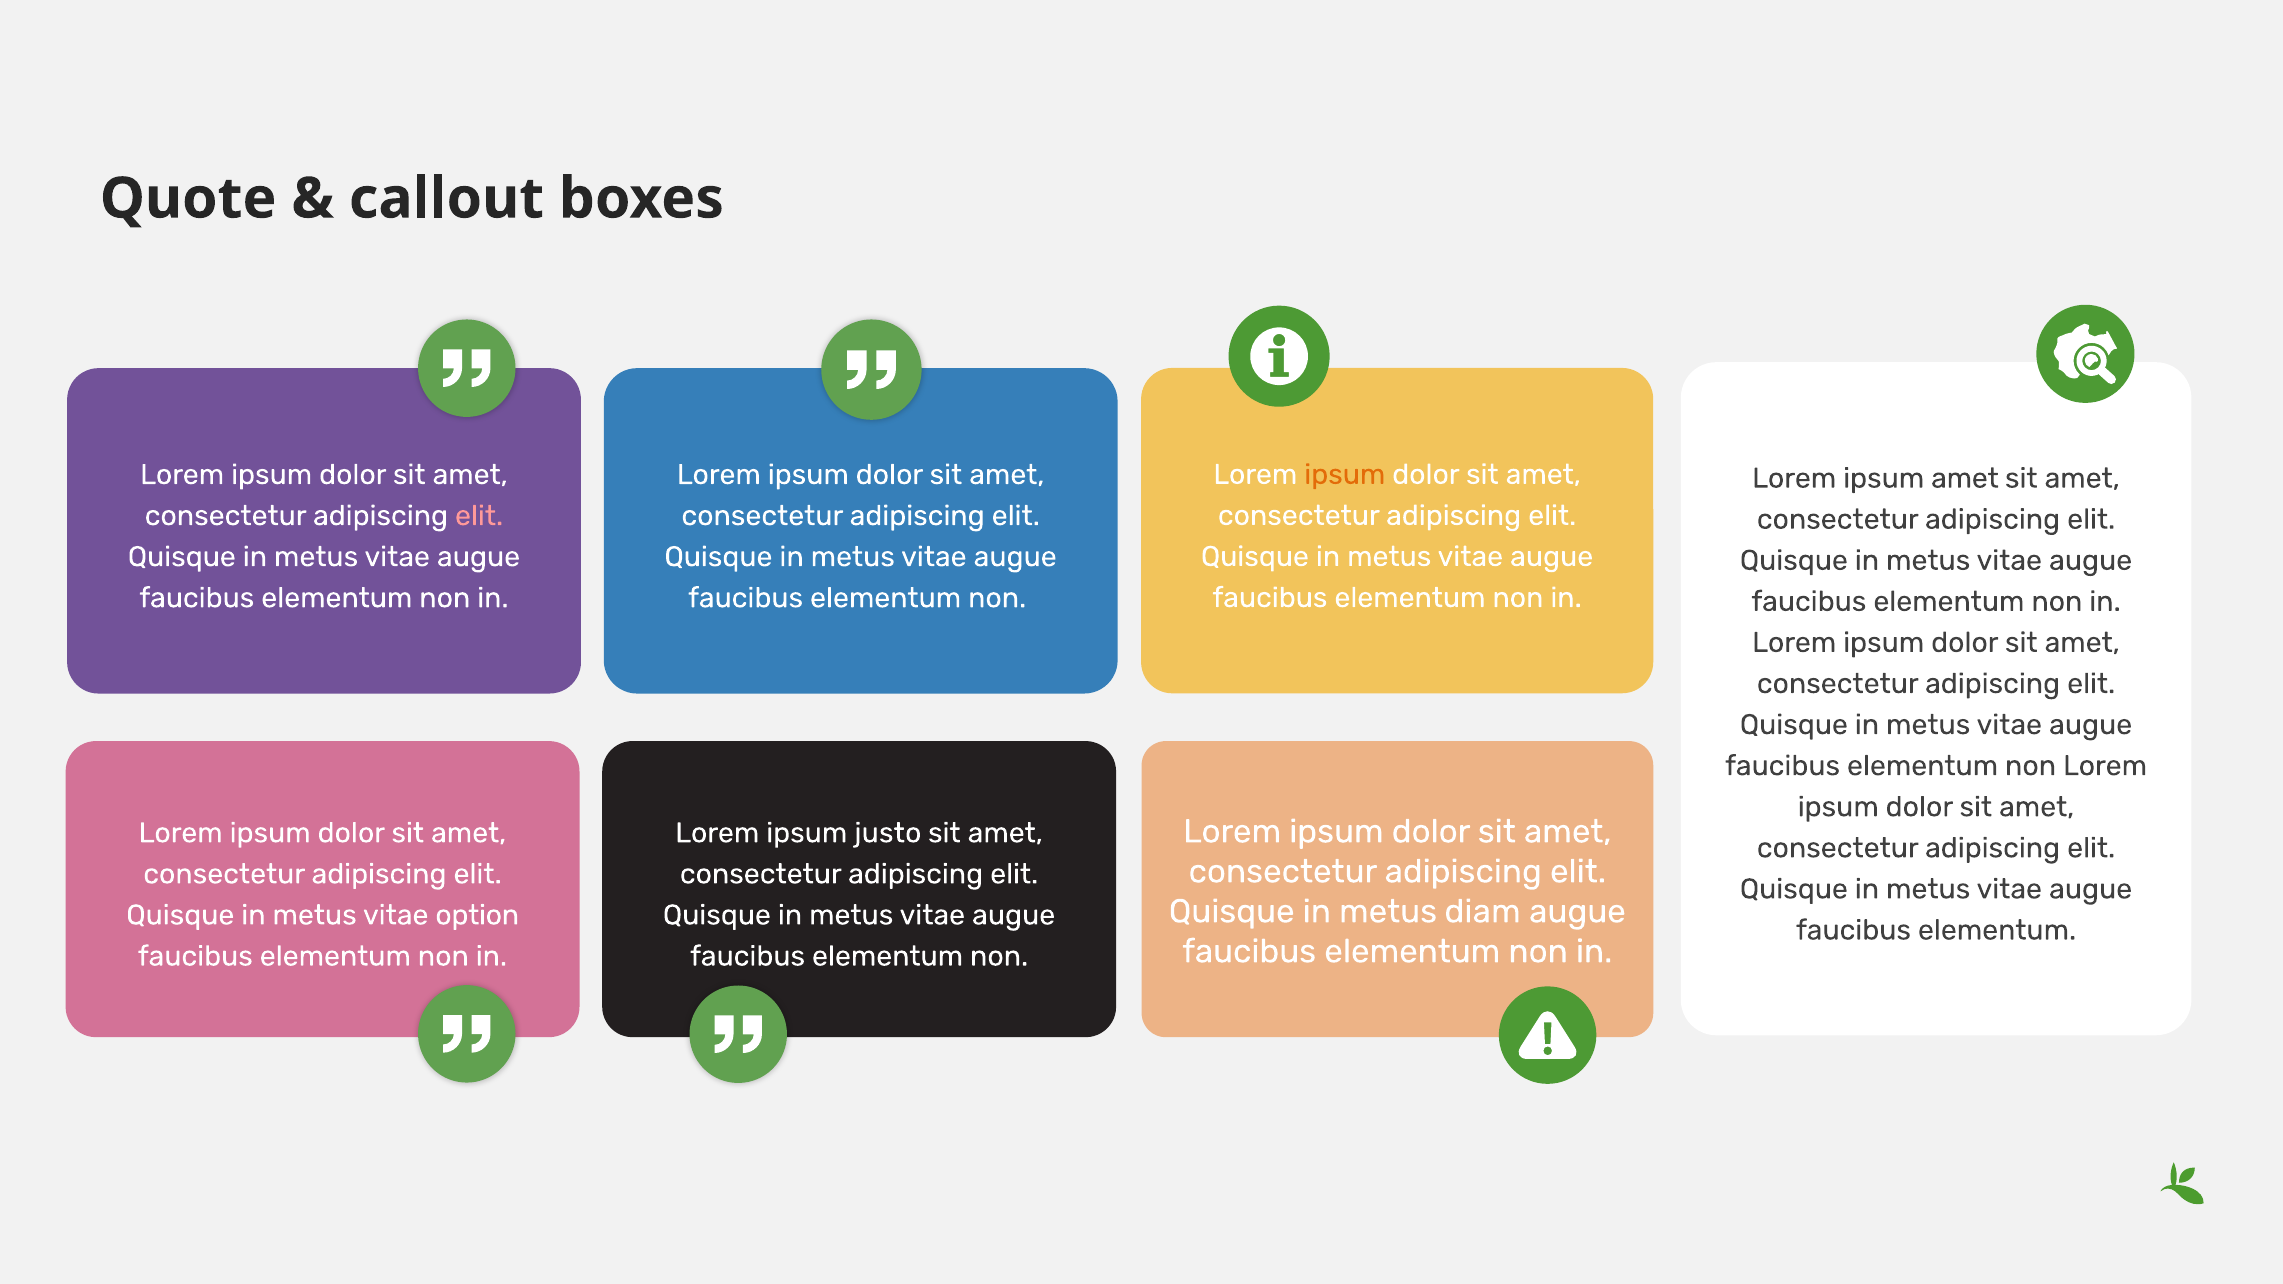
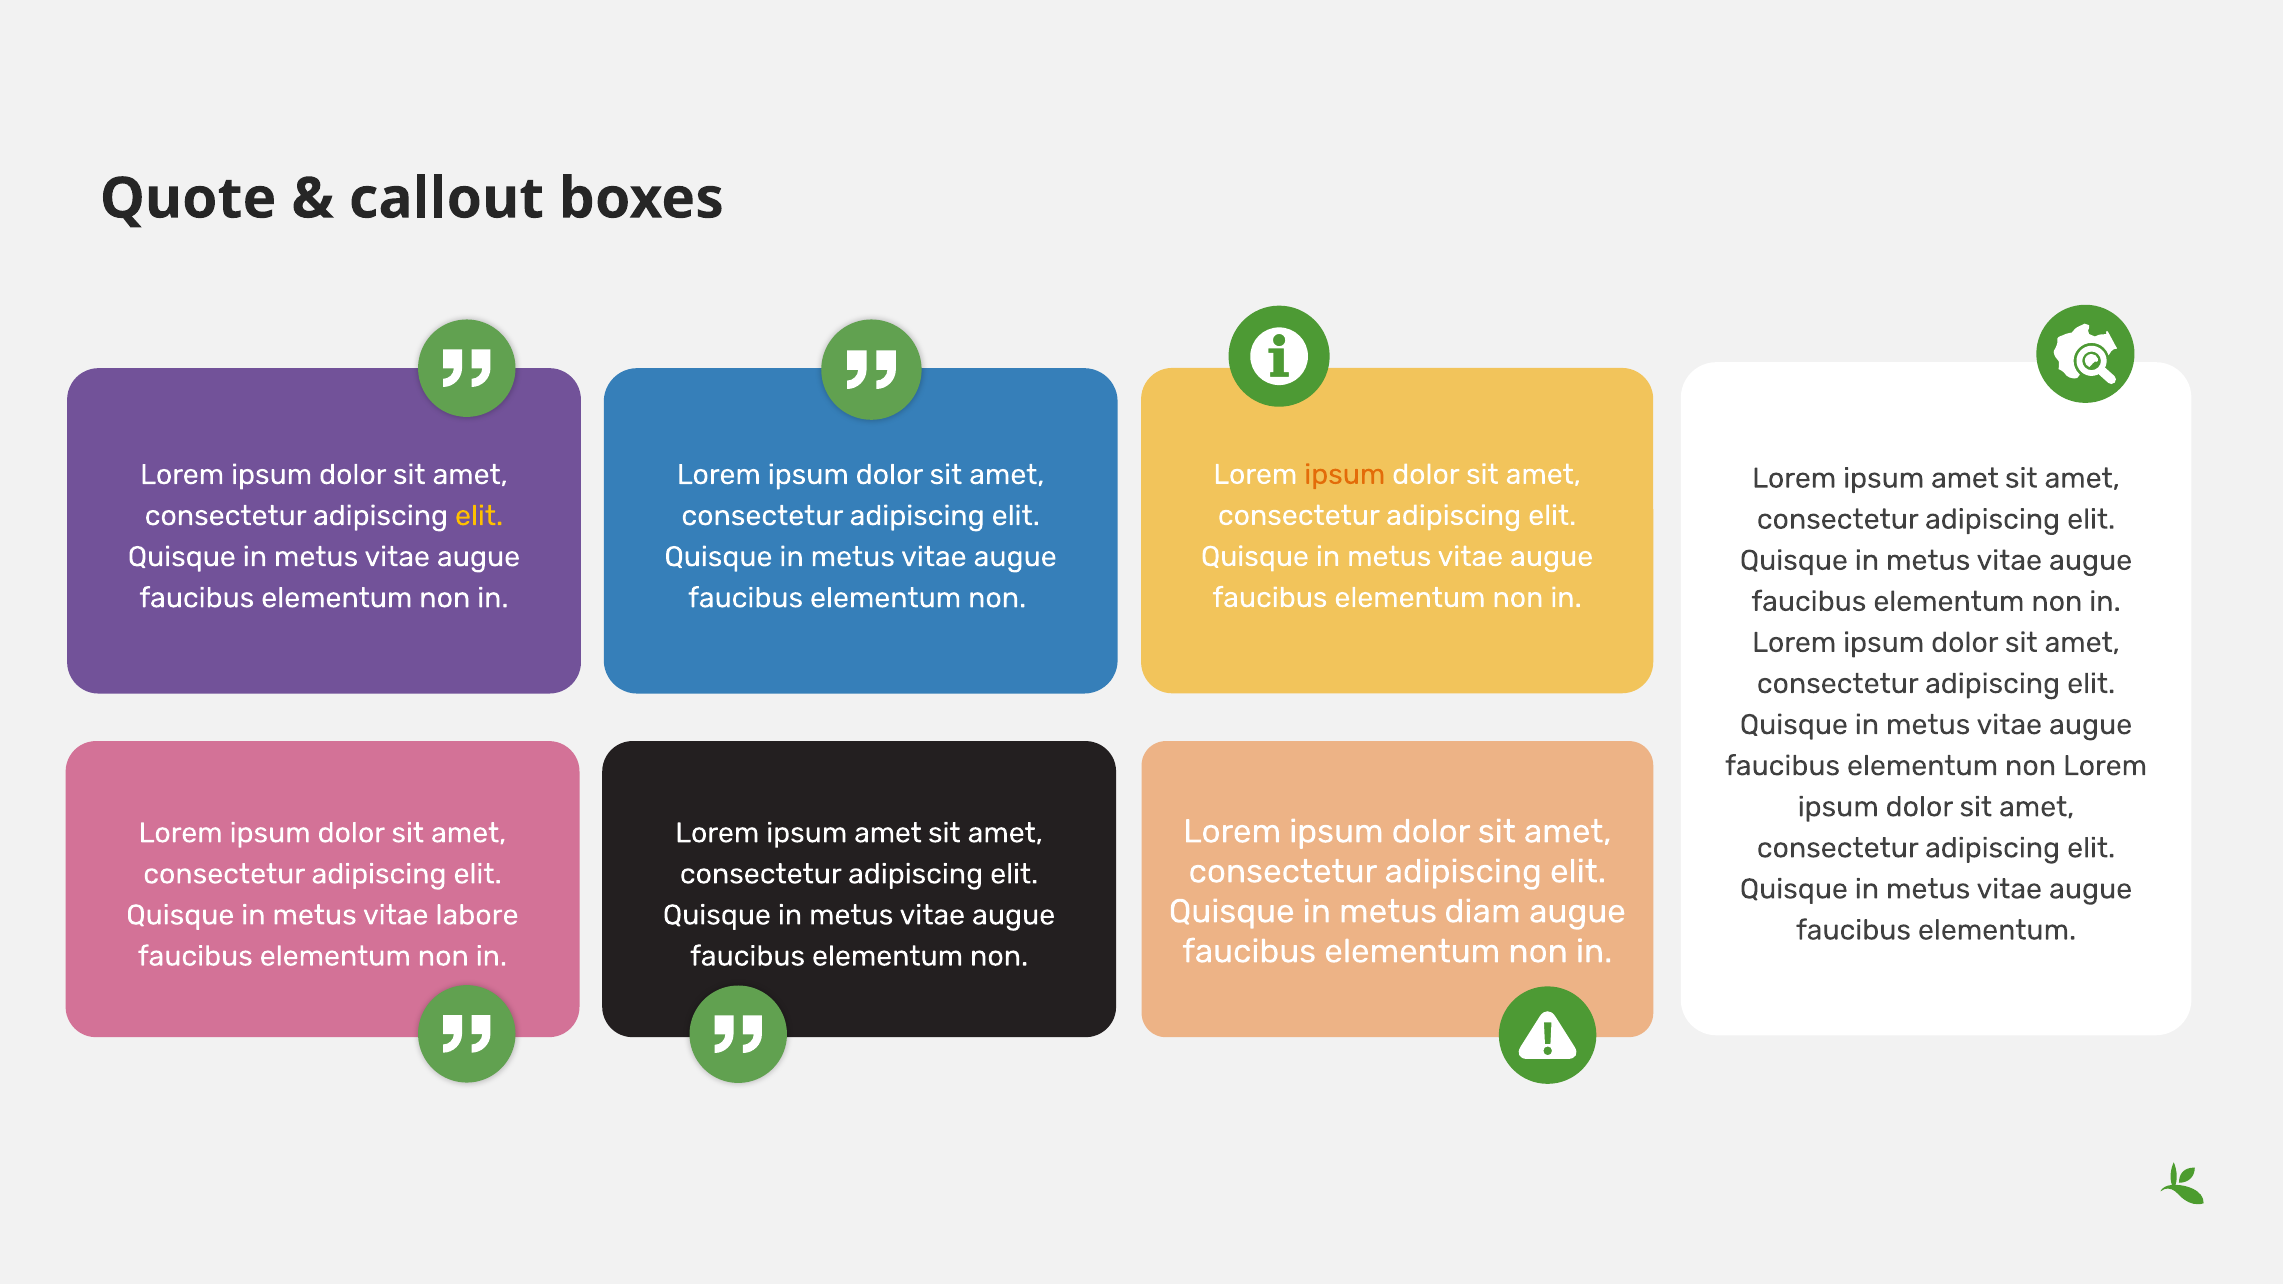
elit at (479, 516) colour: pink -> yellow
justo at (888, 833): justo -> amet
option: option -> labore
